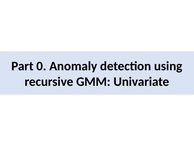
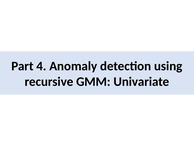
0: 0 -> 4
